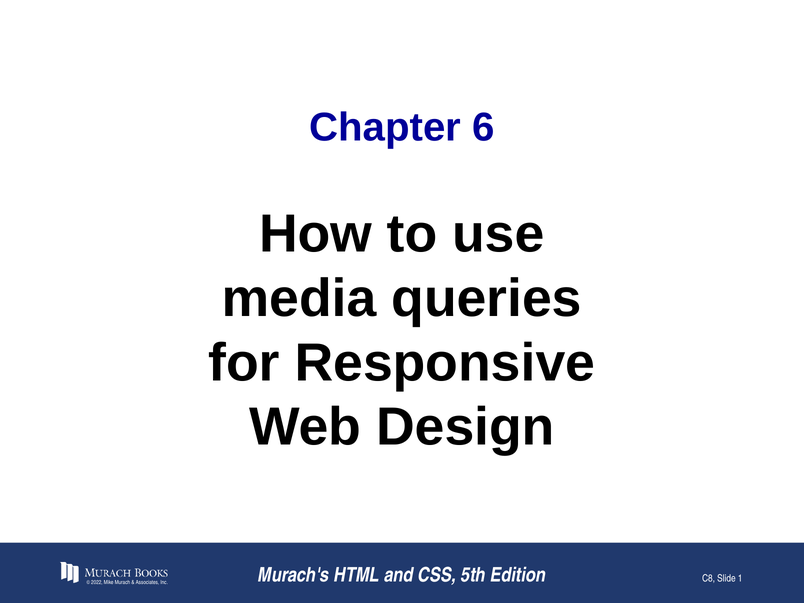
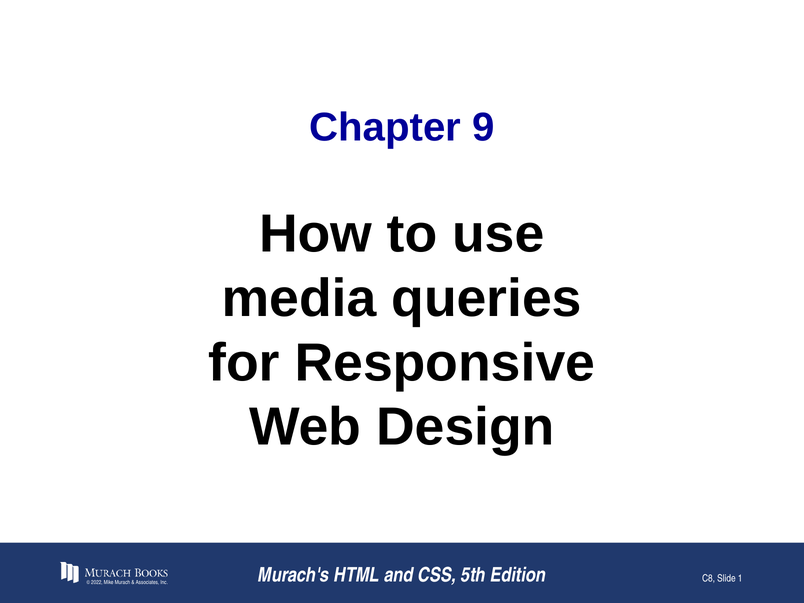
6: 6 -> 9
